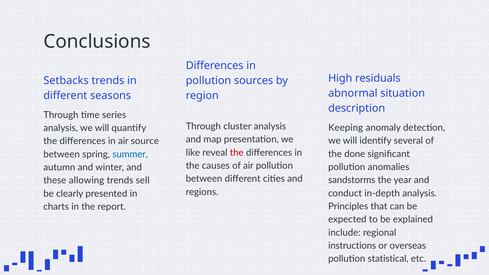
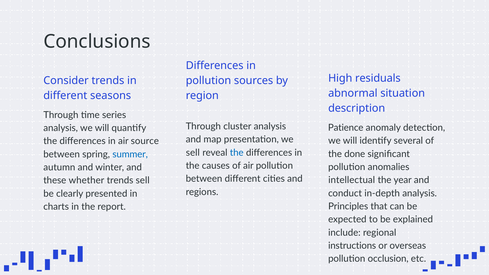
Setbacks: Setbacks -> Consider
Keeping: Keeping -> Patience
like at (193, 153): like -> sell
the at (237, 153) colour: red -> blue
sandstorms: sandstorms -> intellectual
allowing: allowing -> whether
statistical: statistical -> occlusion
